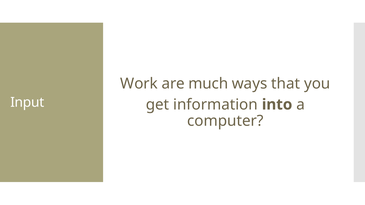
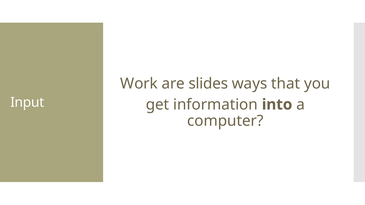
much: much -> slides
